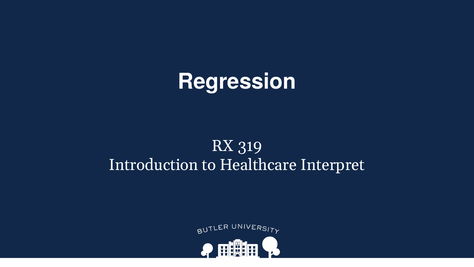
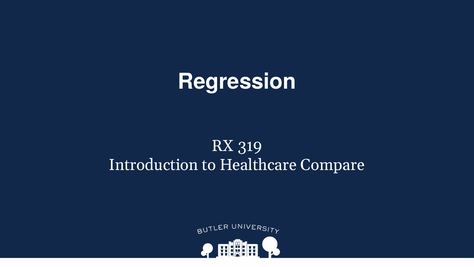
Interpret: Interpret -> Compare
